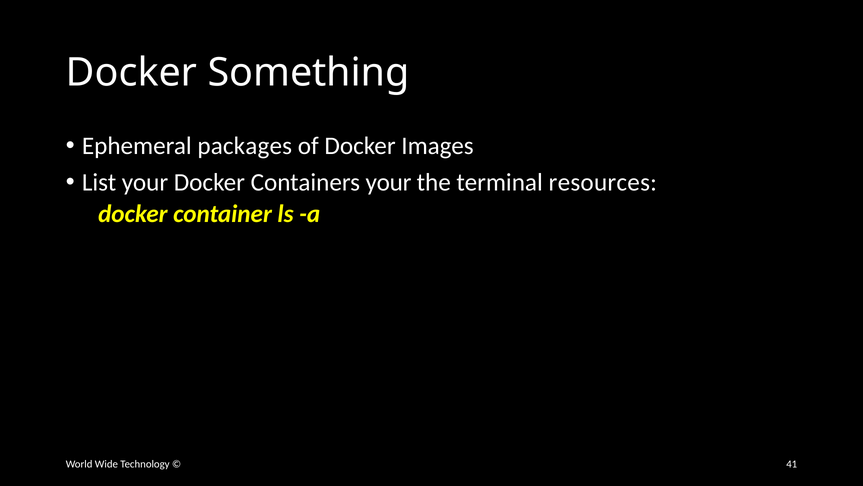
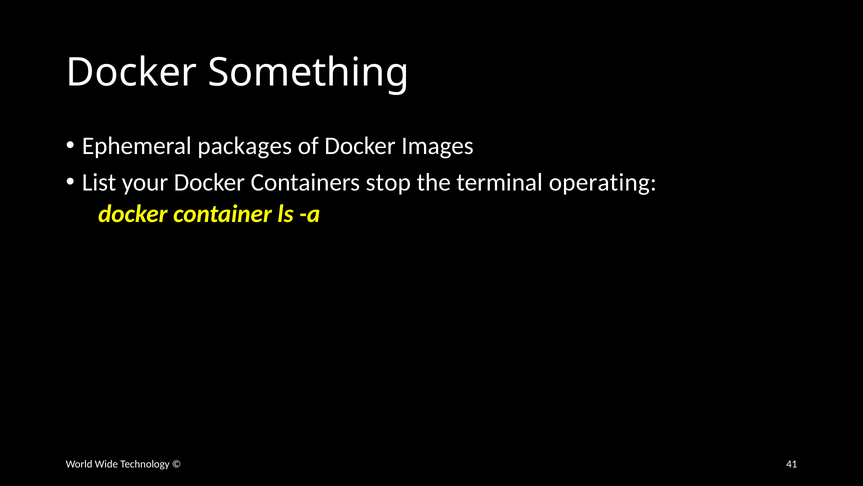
Containers your: your -> stop
resources: resources -> operating
